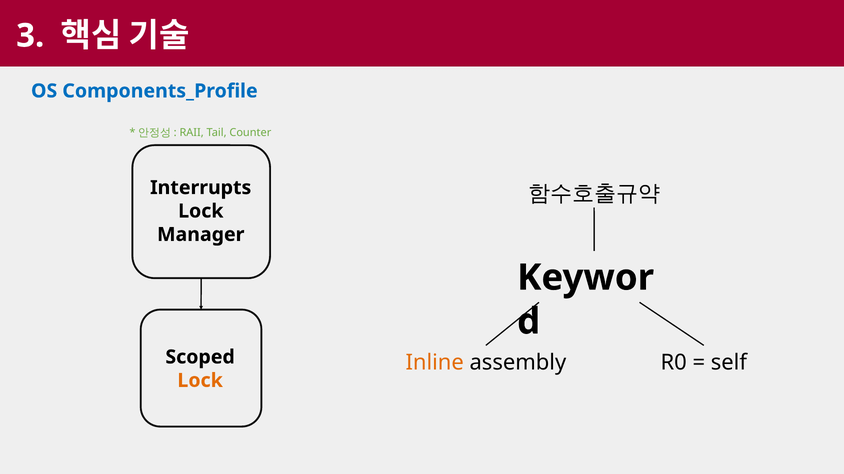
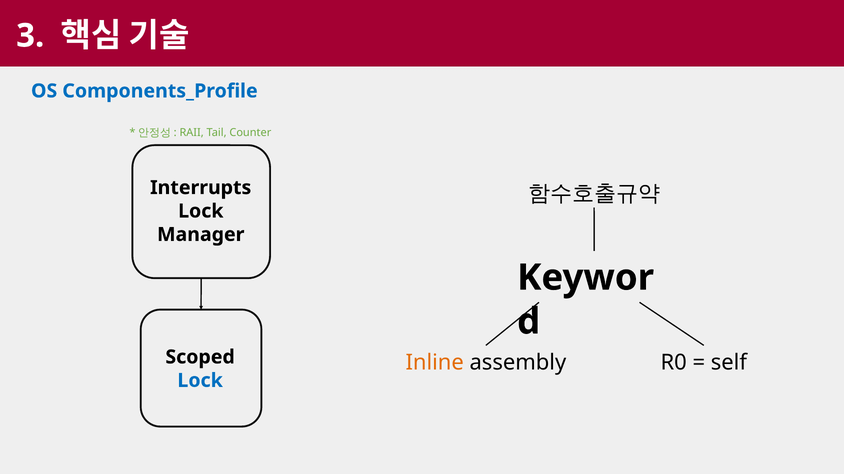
Lock at (200, 381) colour: orange -> blue
